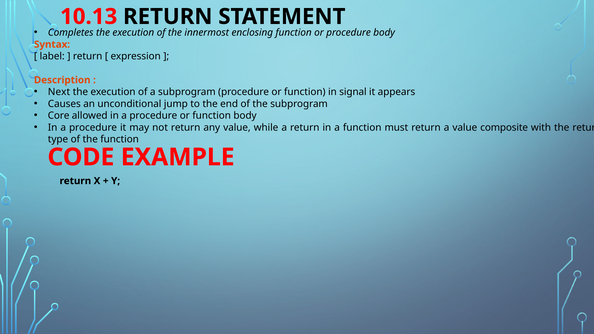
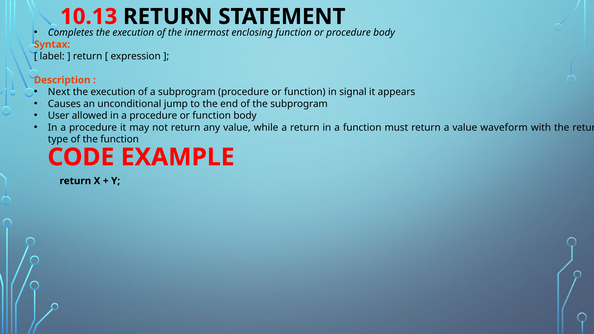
Core: Core -> User
composite: composite -> waveform
